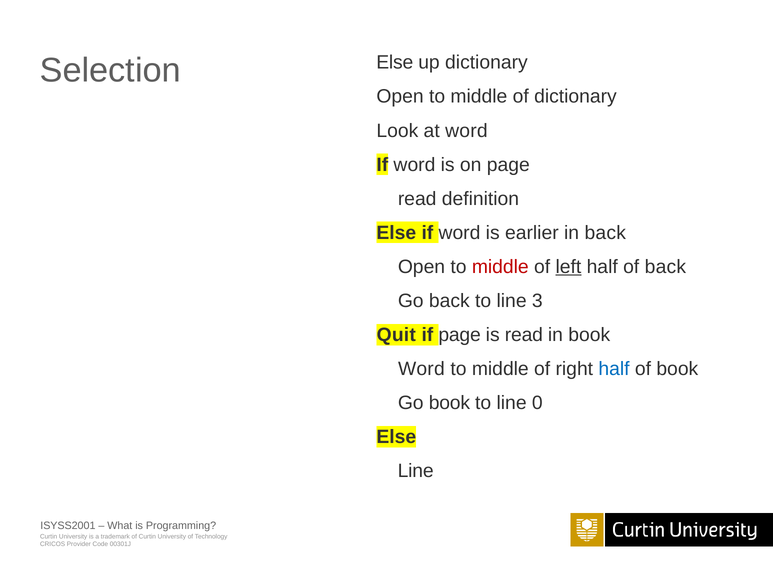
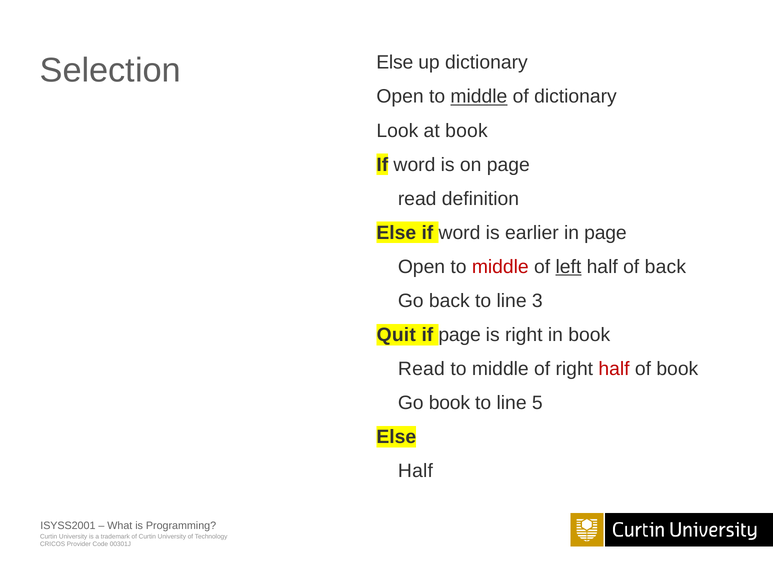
middle at (479, 97) underline: none -> present
at word: word -> book
in back: back -> page
is read: read -> right
Word at (421, 369): Word -> Read
half at (614, 369) colour: blue -> red
0: 0 -> 5
Line at (416, 472): Line -> Half
